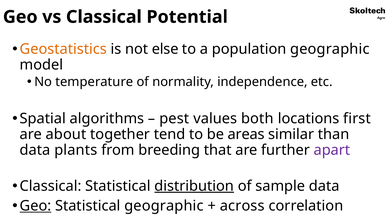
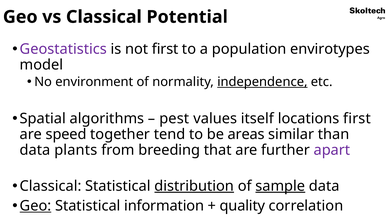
Geostatistics colour: orange -> purple
not else: else -> first
population geographic: geographic -> envirotypes
temperature: temperature -> environment
independence underline: none -> present
both: both -> itself
about: about -> speed
sample underline: none -> present
Statistical geographic: geographic -> information
across: across -> quality
